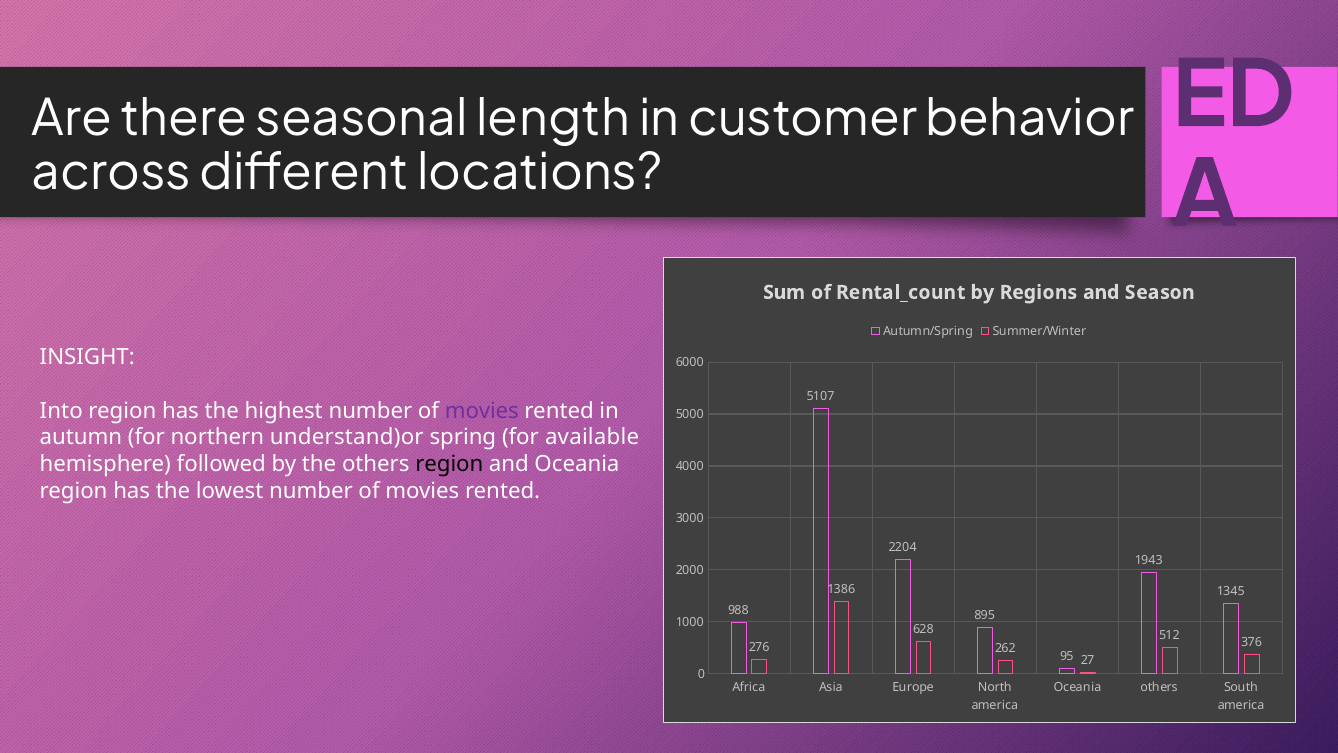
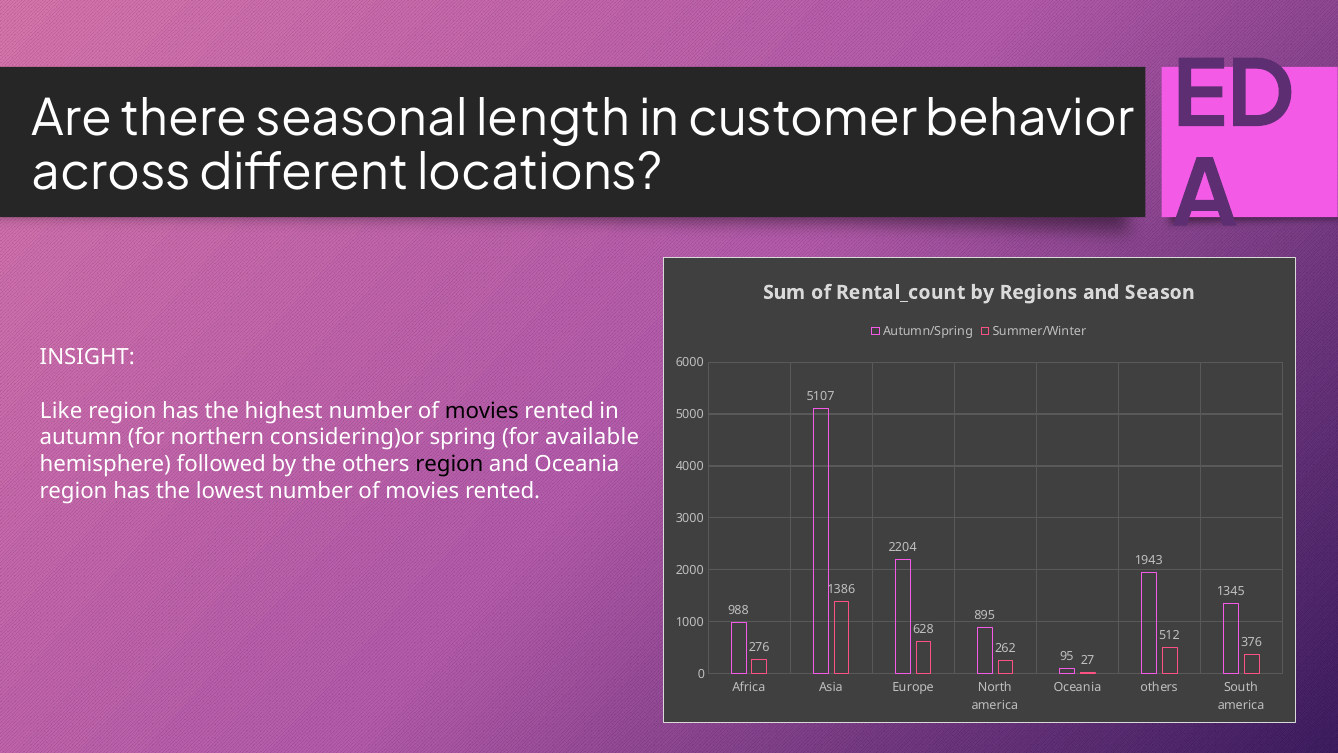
Into: Into -> Like
movies at (482, 410) colour: purple -> black
understand)or: understand)or -> considering)or
